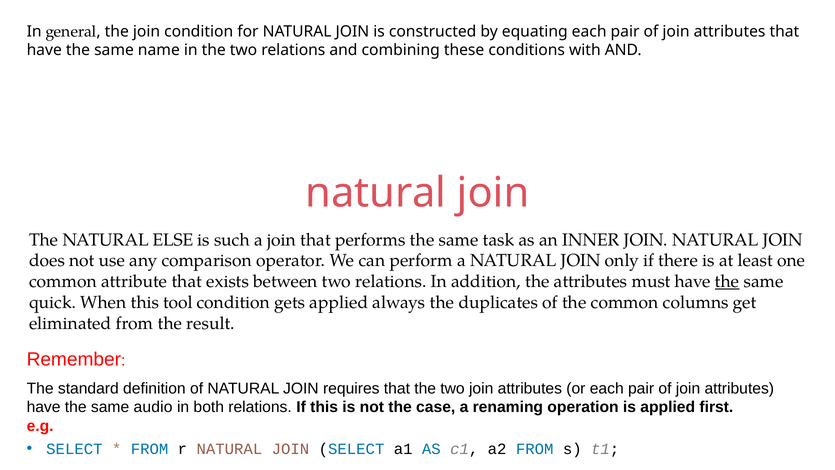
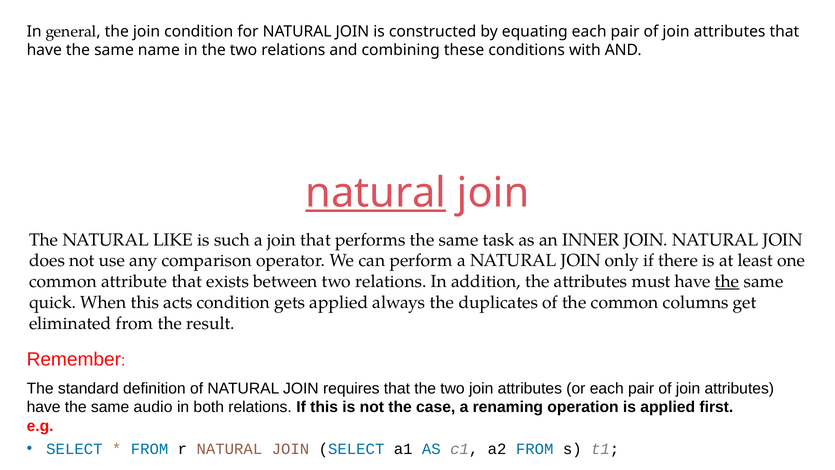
natural at (376, 193) underline: none -> present
ELSE: ELSE -> LIKE
tool: tool -> acts
